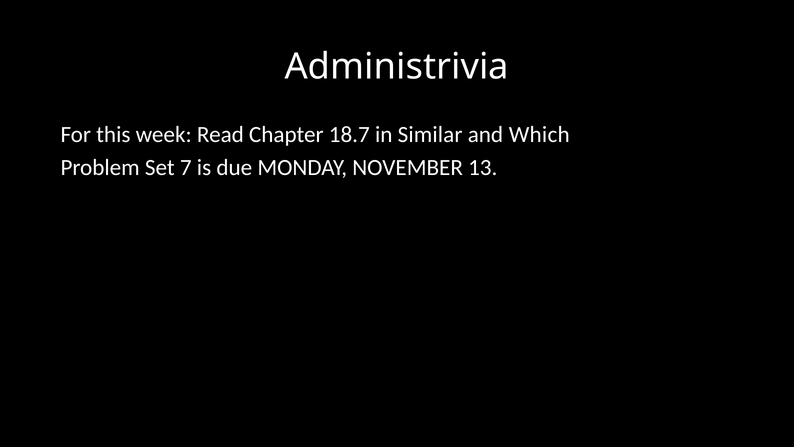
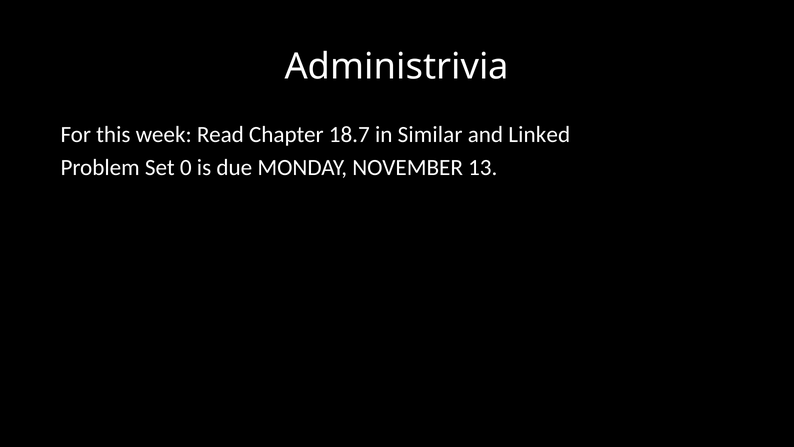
Which: Which -> Linked
7: 7 -> 0
